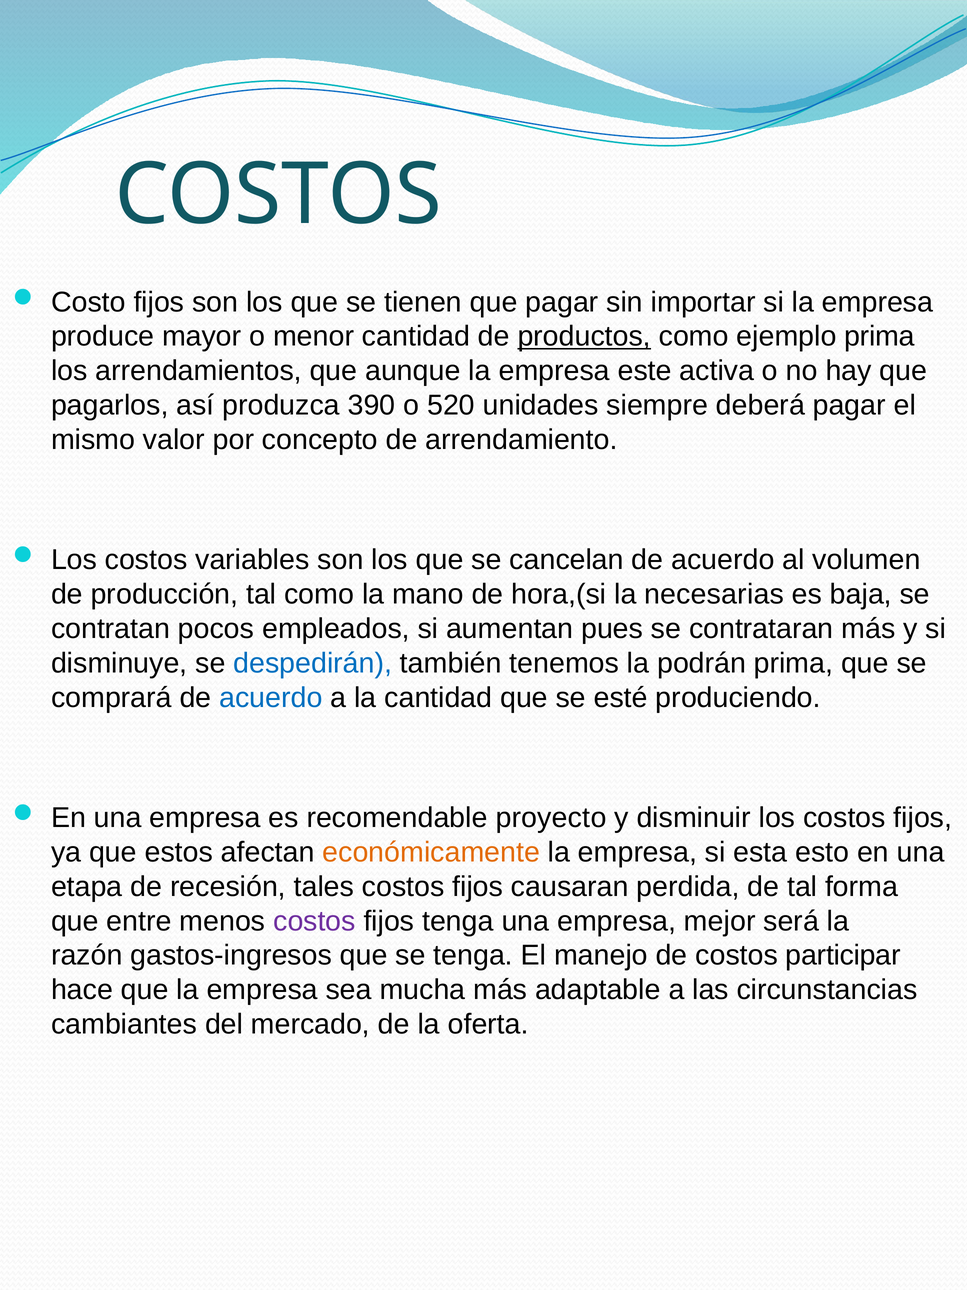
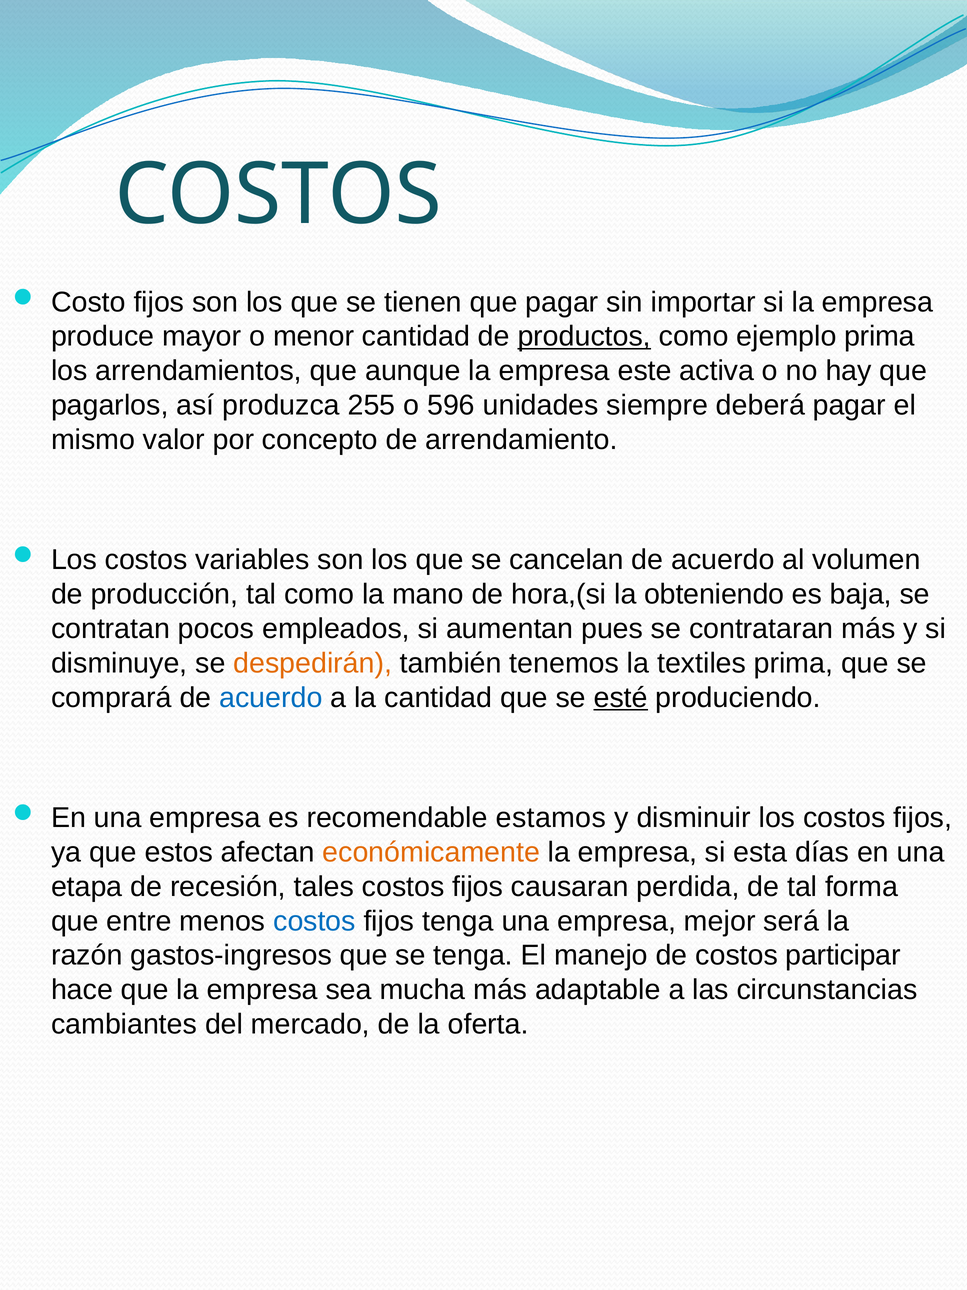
390: 390 -> 255
520: 520 -> 596
necesarias: necesarias -> obteniendo
despedirán colour: blue -> orange
podrán: podrán -> textiles
esté underline: none -> present
proyecto: proyecto -> estamos
esto: esto -> días
costos at (314, 921) colour: purple -> blue
